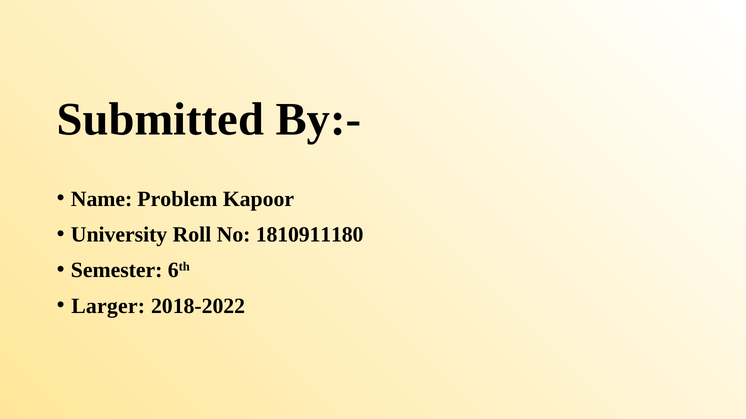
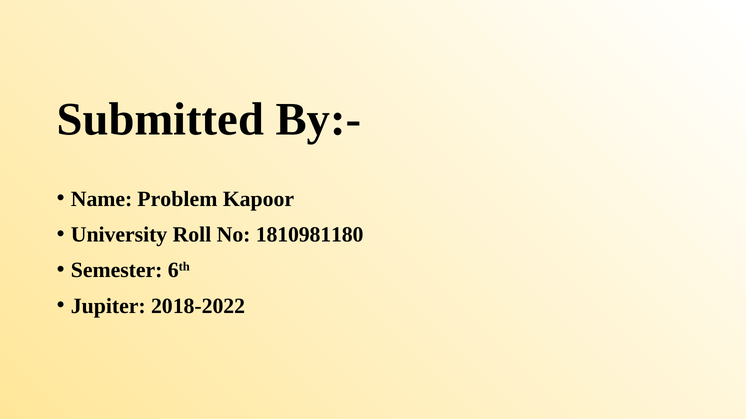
1810911180: 1810911180 -> 1810981180
Larger: Larger -> Jupiter
